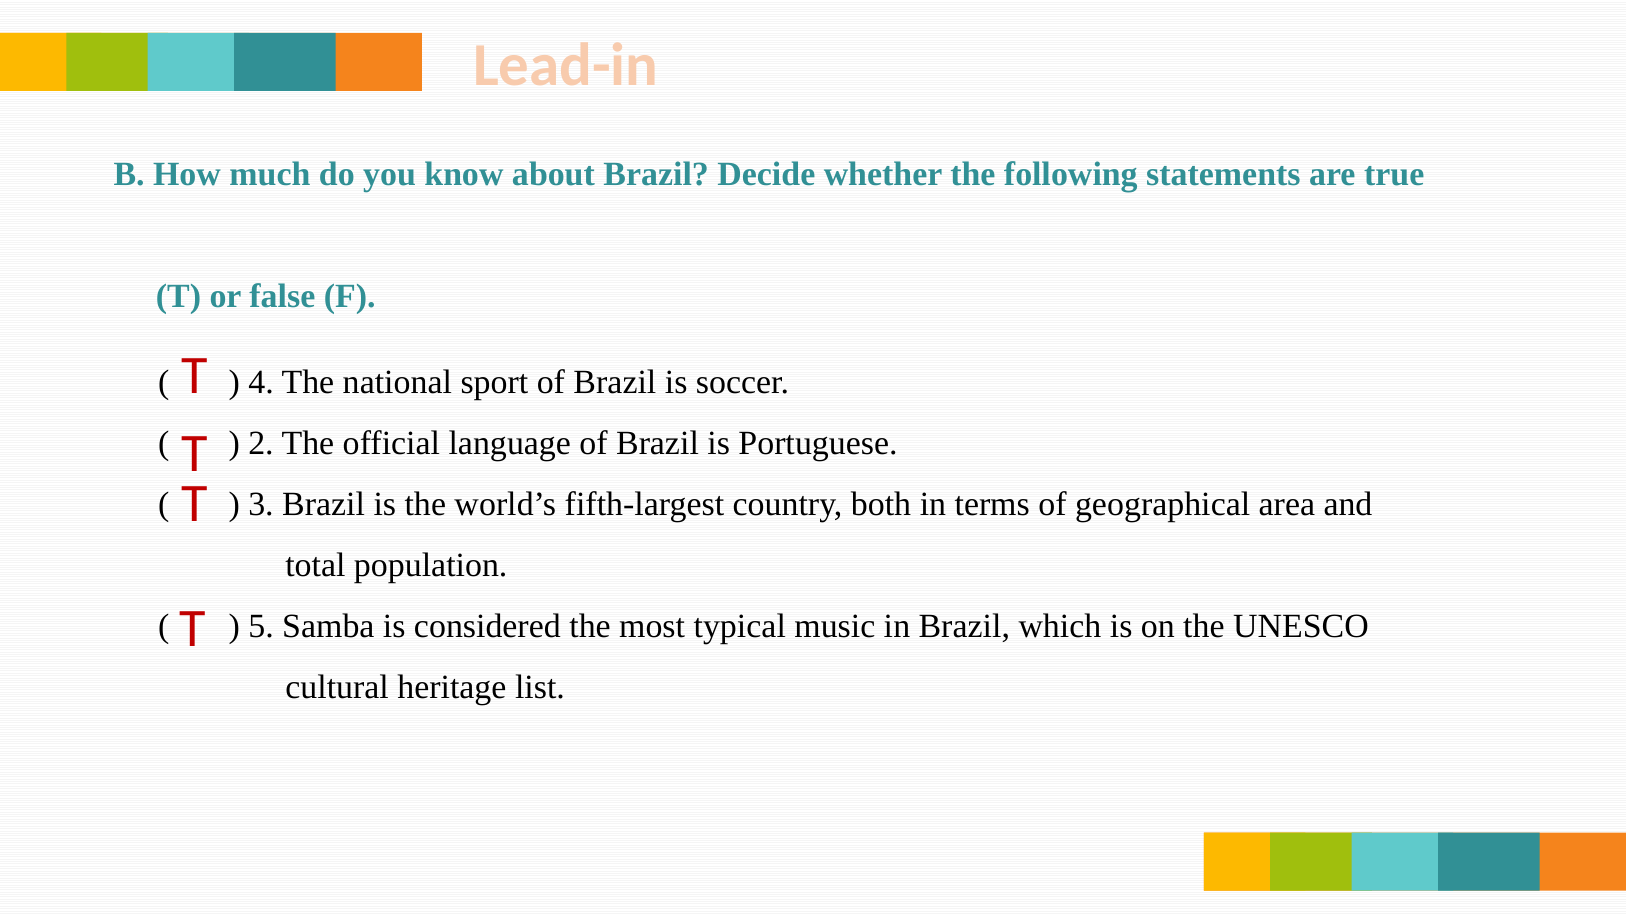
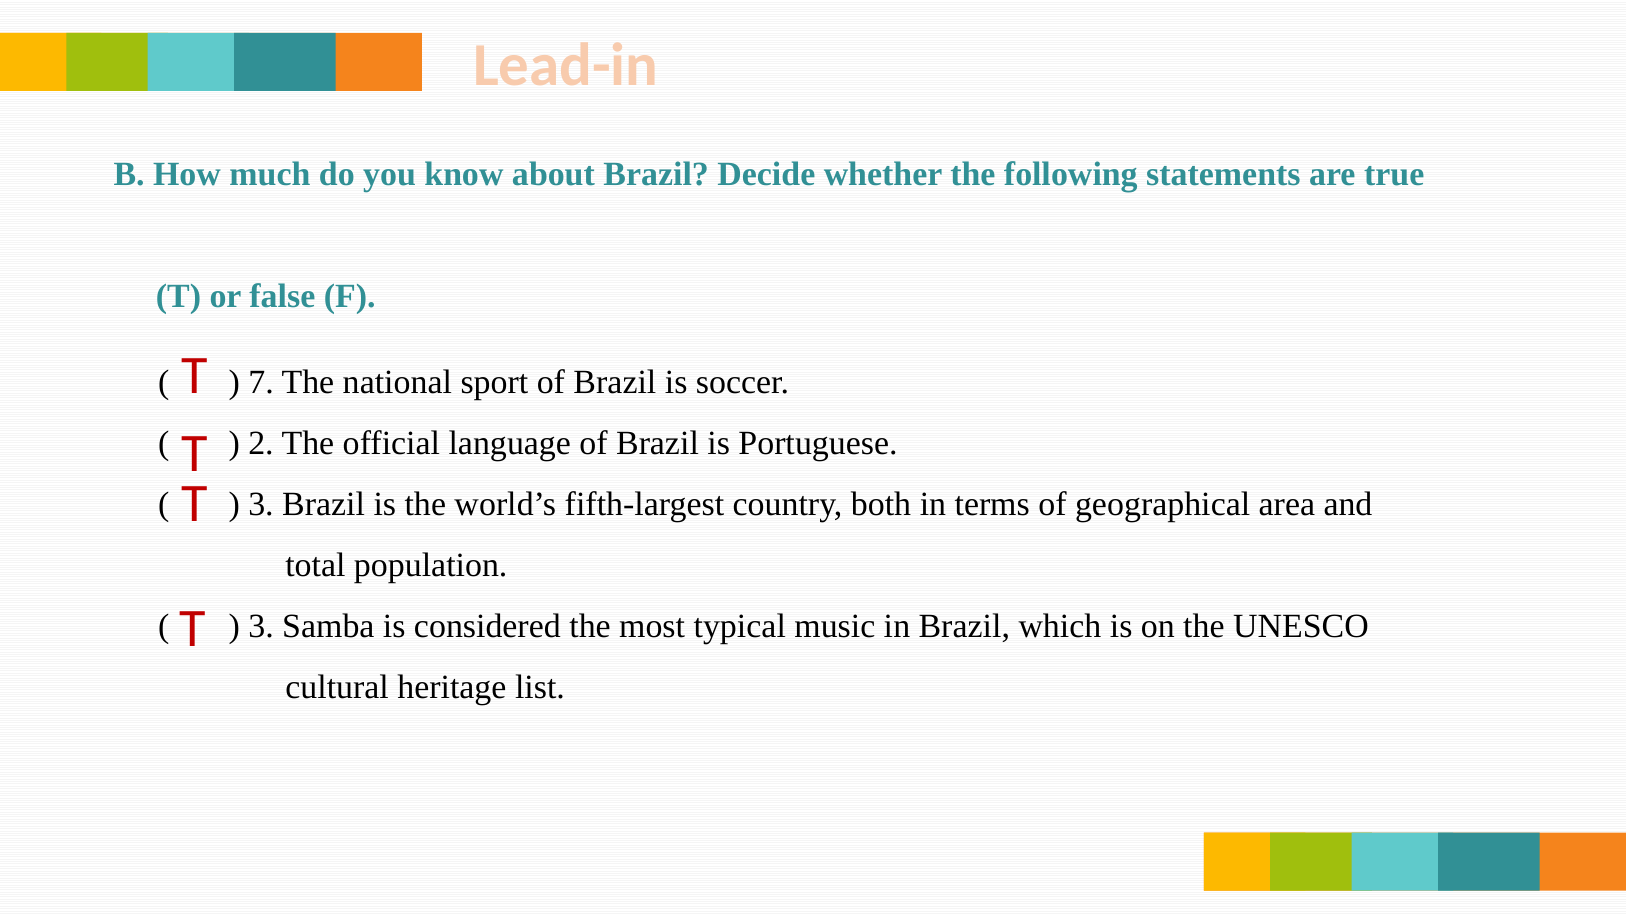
4: 4 -> 7
5 at (261, 626): 5 -> 3
